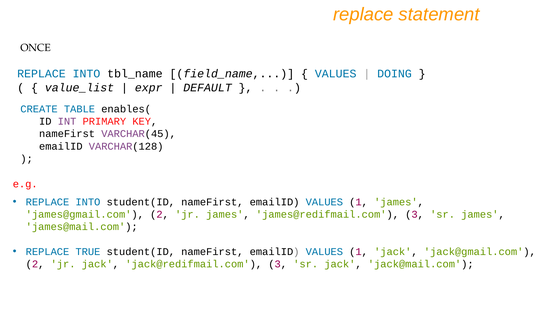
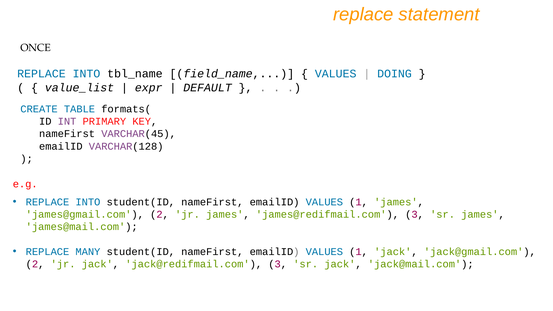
enables(: enables( -> formats(
TRUE: TRUE -> MANY
